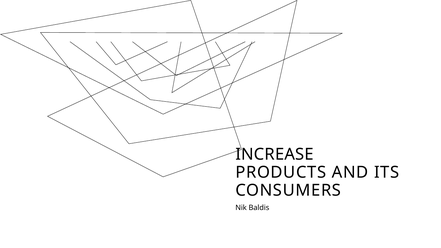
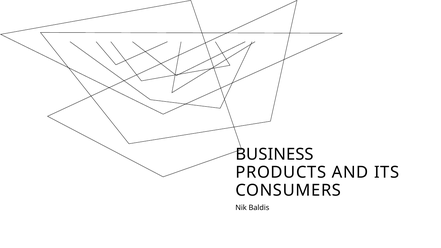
INCREASE: INCREASE -> BUSINESS
